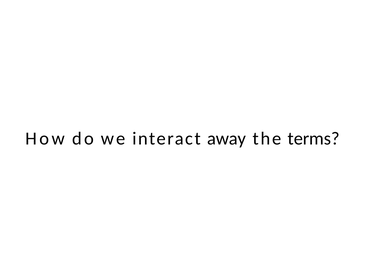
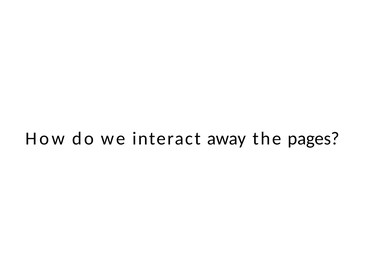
terms: terms -> pages
